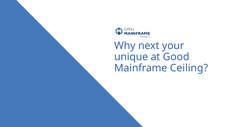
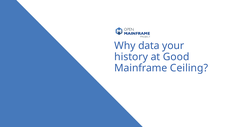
next: next -> data
unique: unique -> history
